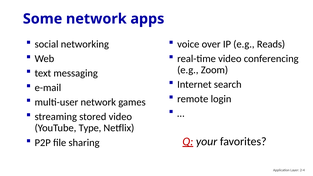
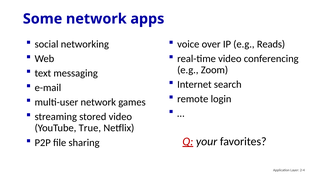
Type: Type -> True
